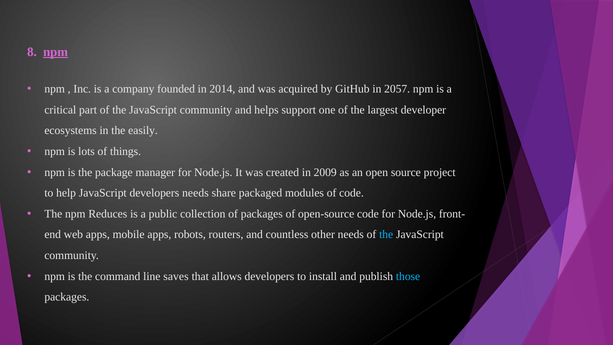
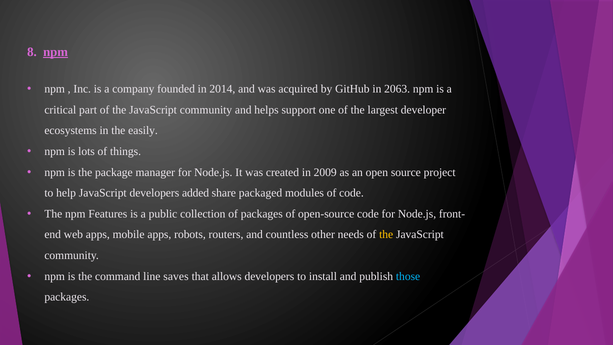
2057: 2057 -> 2063
developers needs: needs -> added
Reduces: Reduces -> Features
the at (386, 235) colour: light blue -> yellow
